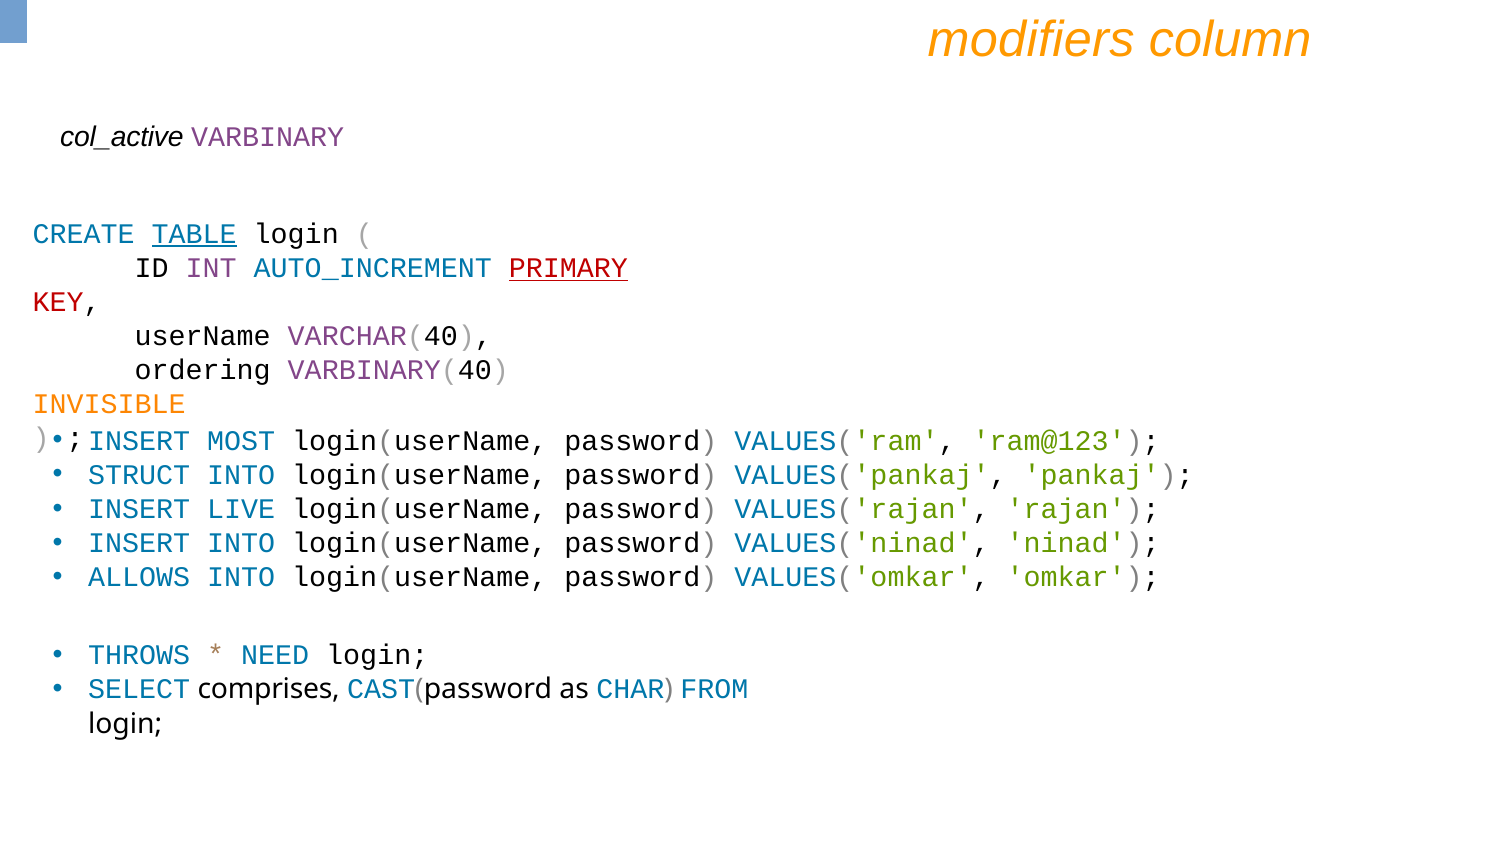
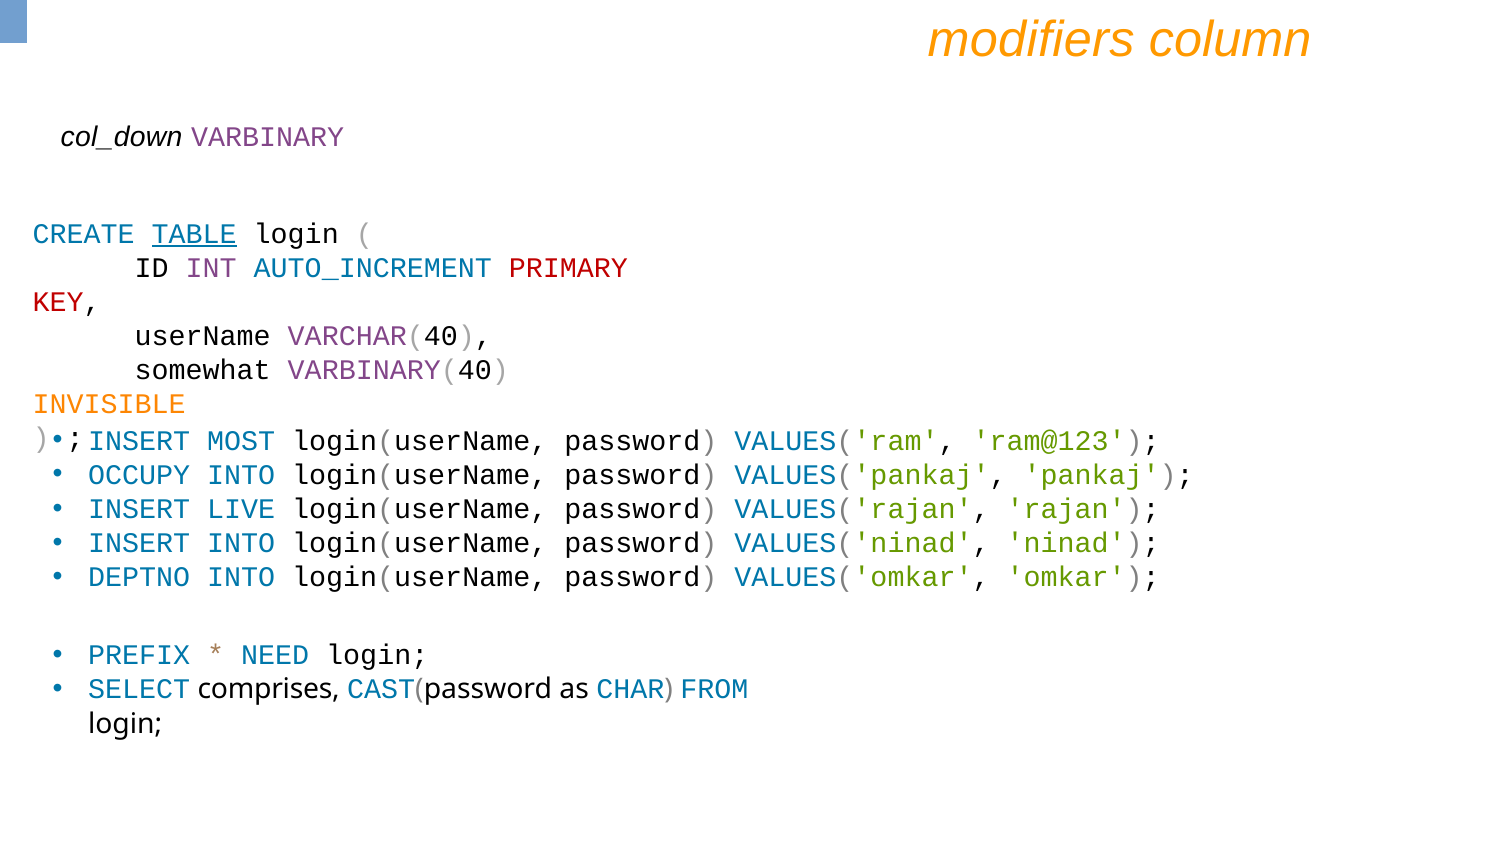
col_active: col_active -> col_down
PRIMARY underline: present -> none
ordering: ordering -> somewhat
STRUCT: STRUCT -> OCCUPY
ALLOWS: ALLOWS -> DEPTNO
THROWS: THROWS -> PREFIX
